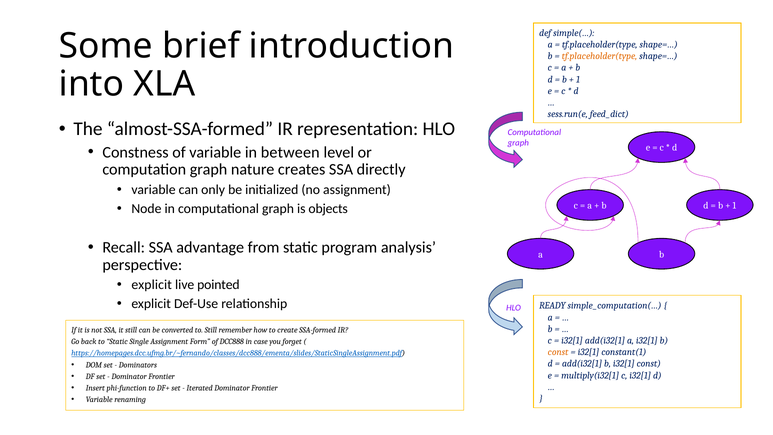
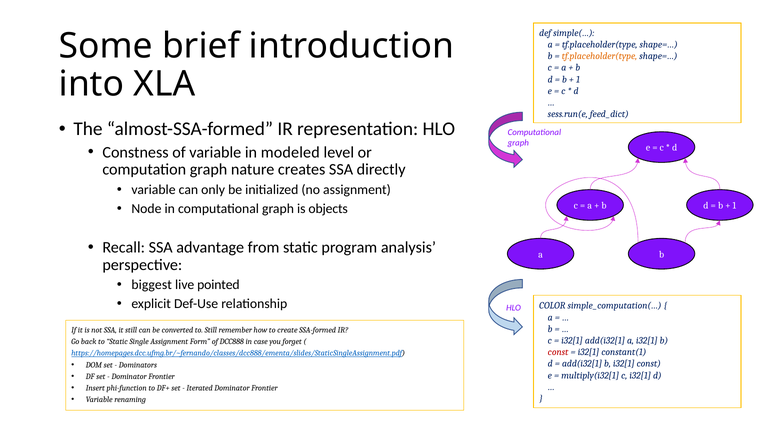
between: between -> modeled
explicit at (152, 285): explicit -> biggest
READY: READY -> COLOR
const at (558, 352) colour: orange -> red
